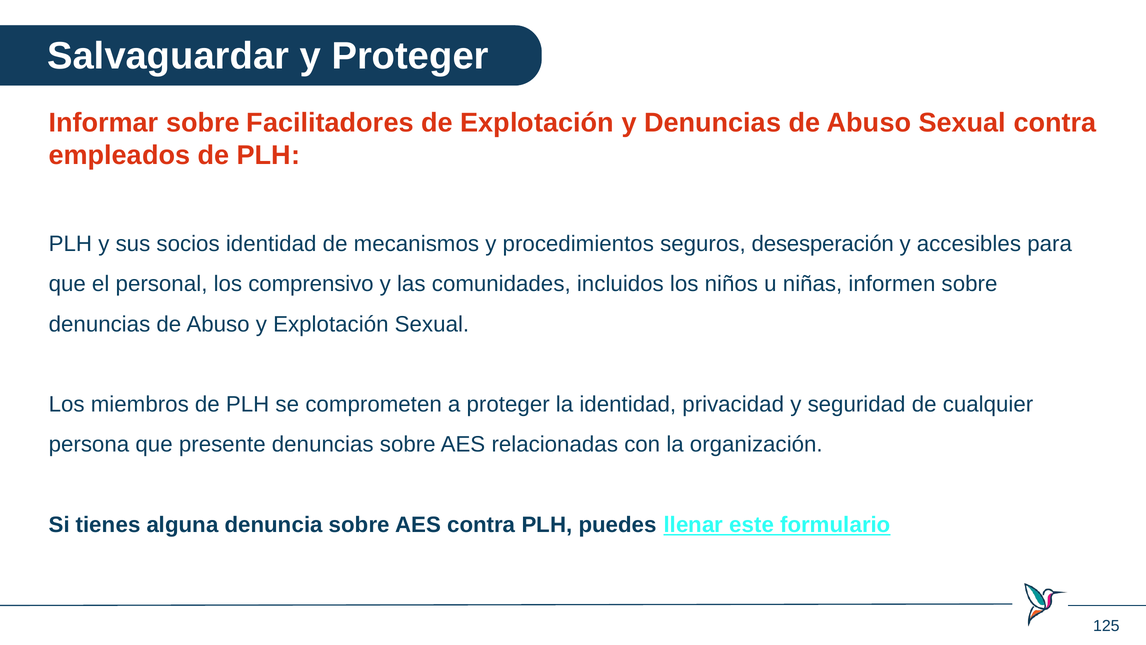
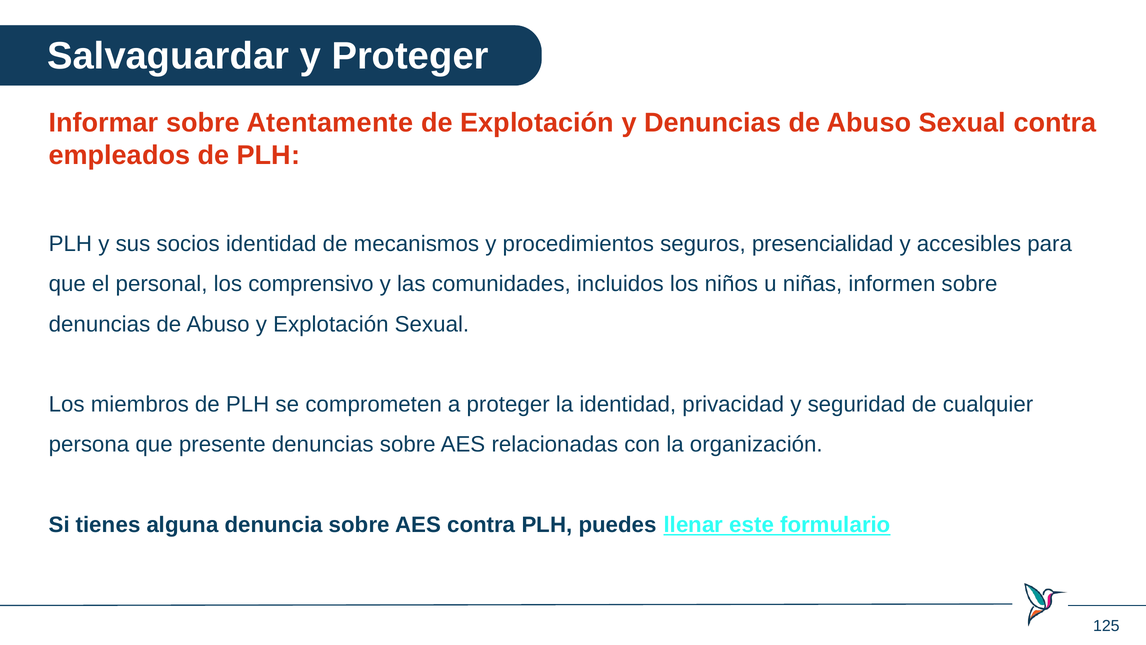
Facilitadores: Facilitadores -> Atentamente
desesperación: desesperación -> presencialidad
